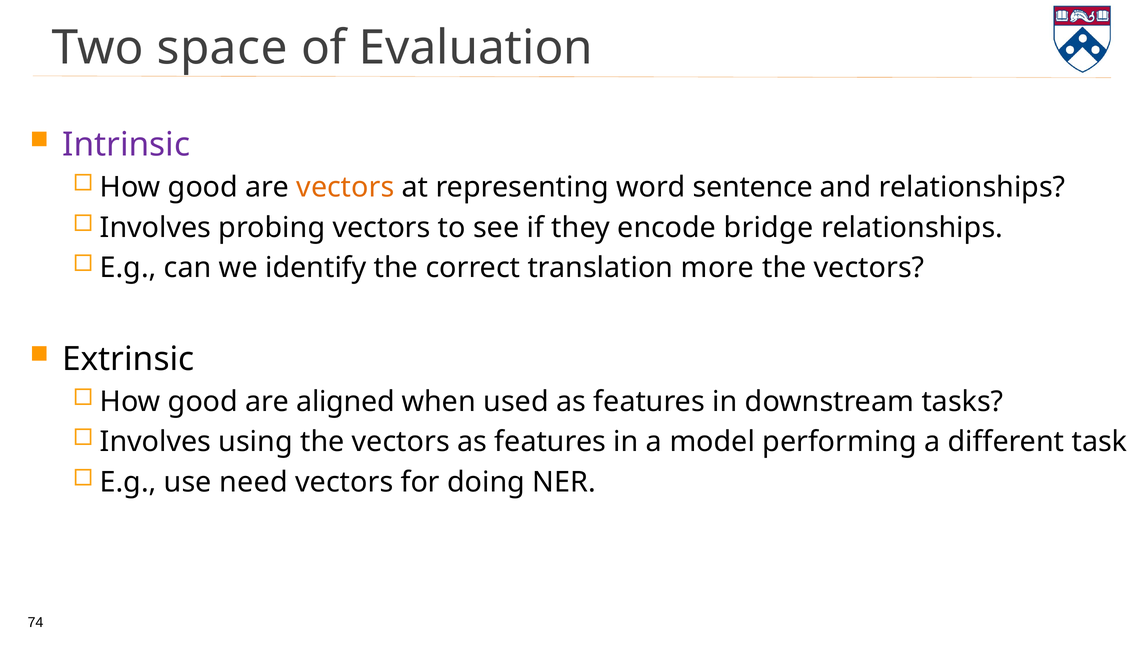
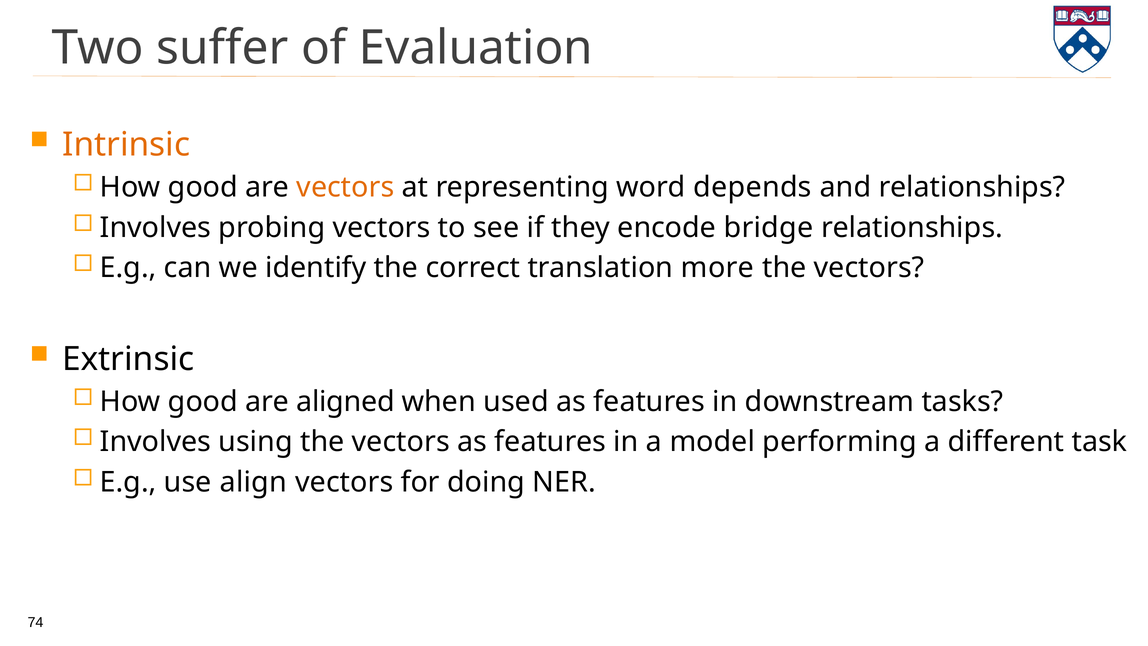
space: space -> suffer
Intrinsic colour: purple -> orange
sentence: sentence -> depends
need: need -> align
